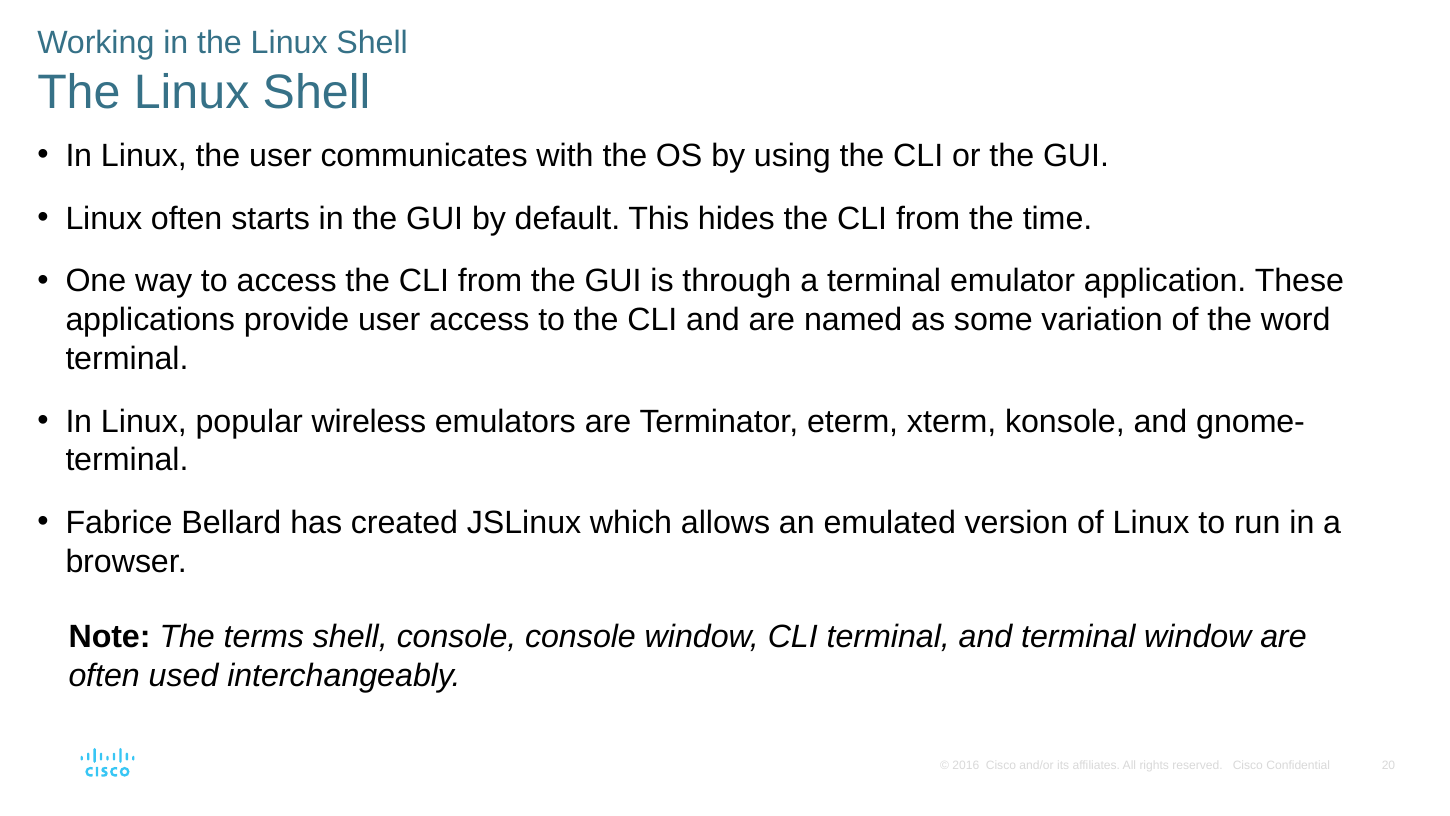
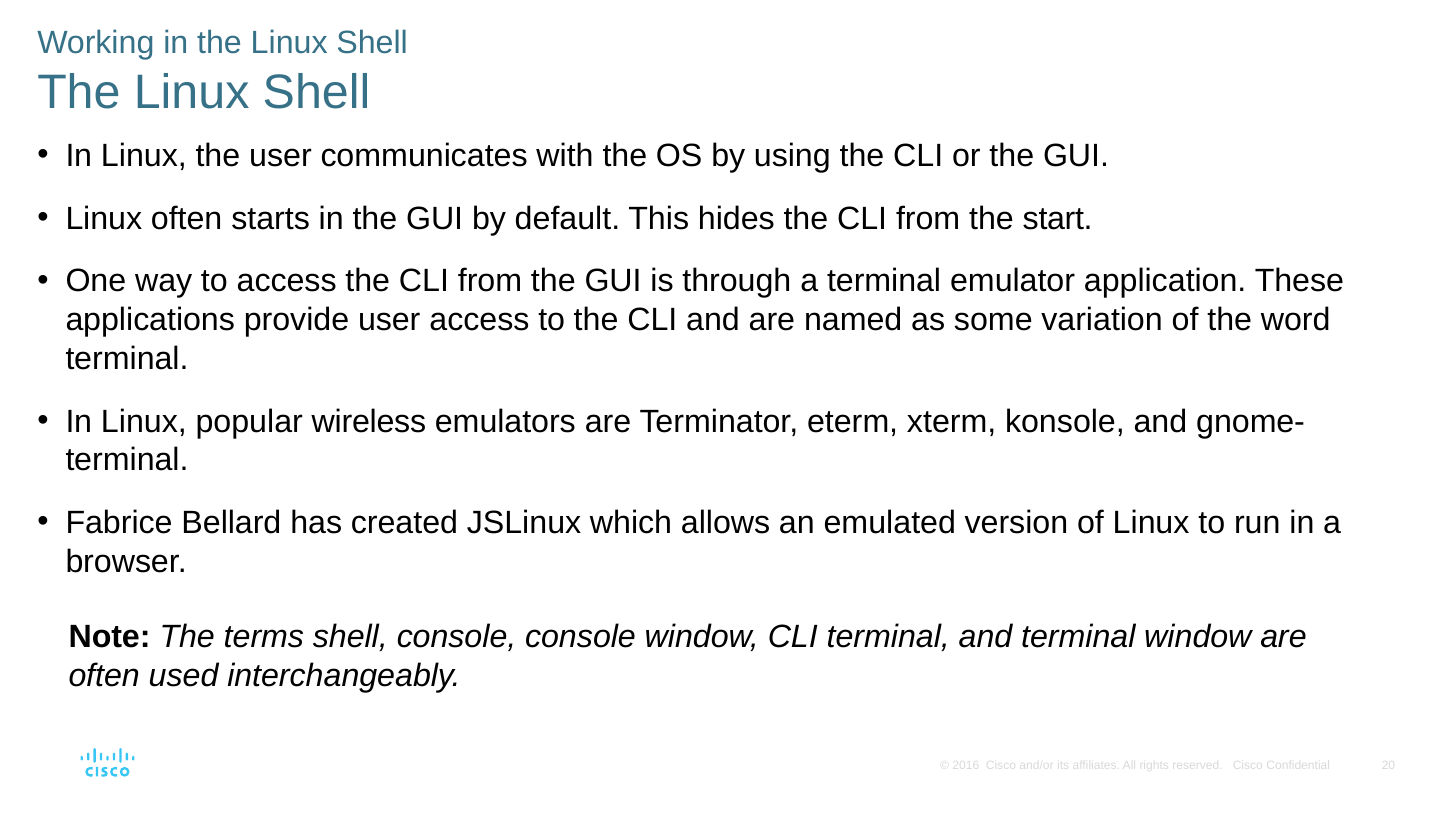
time: time -> start
